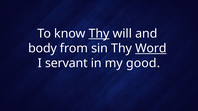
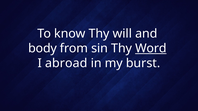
Thy at (99, 34) underline: present -> none
servant: servant -> abroad
good: good -> burst
